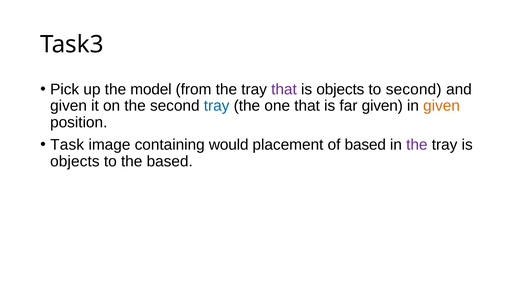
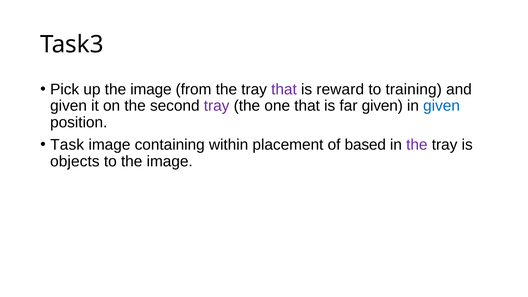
up the model: model -> image
objects at (340, 89): objects -> reward
to second: second -> training
tray at (217, 106) colour: blue -> purple
given at (442, 106) colour: orange -> blue
would: would -> within
to the based: based -> image
